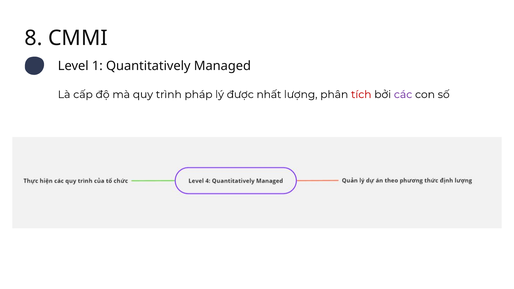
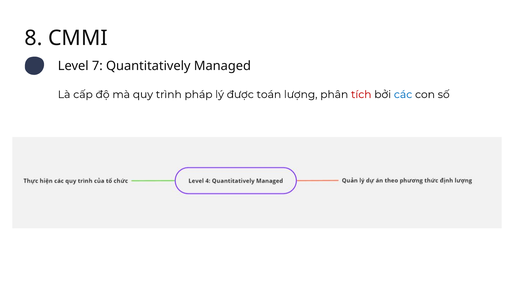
1: 1 -> 7
nhất: nhất -> toán
các colour: purple -> blue
